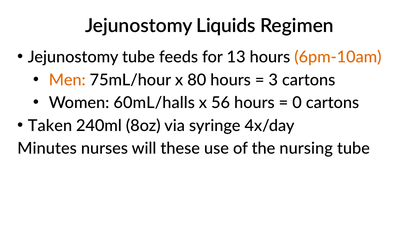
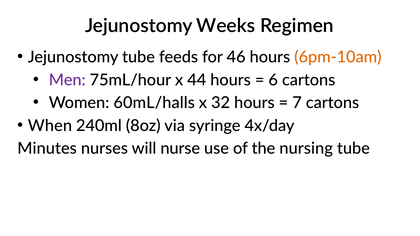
Liquids: Liquids -> Weeks
13: 13 -> 46
Men colour: orange -> purple
80: 80 -> 44
3: 3 -> 6
56: 56 -> 32
0: 0 -> 7
Taken: Taken -> When
these: these -> nurse
